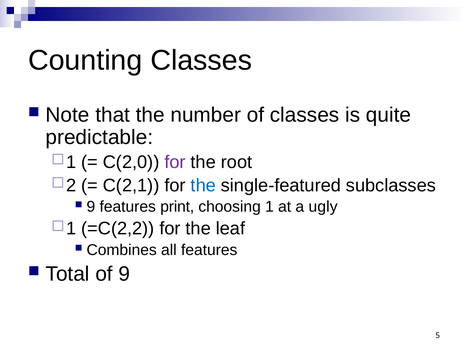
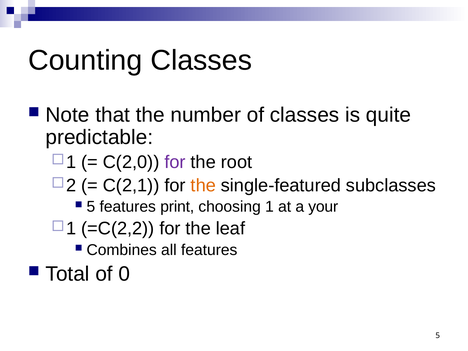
the at (203, 185) colour: blue -> orange
9 at (91, 207): 9 -> 5
ugly: ugly -> your
of 9: 9 -> 0
